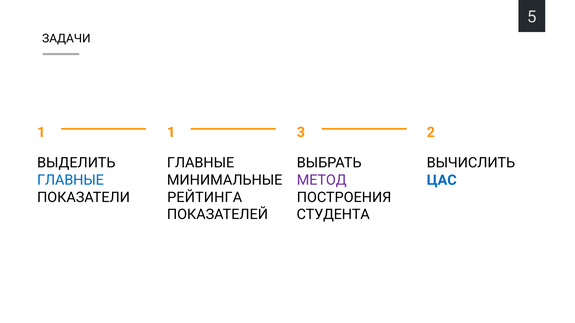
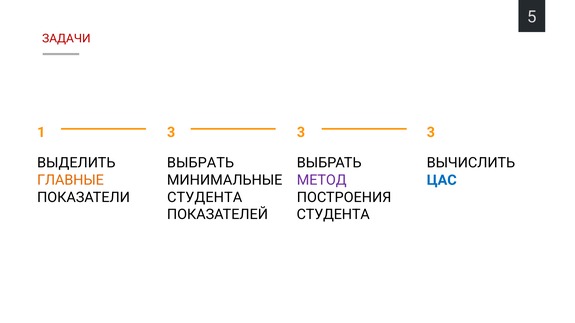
ЗАДАЧИ colour: black -> red
1 1: 1 -> 3
2 at (431, 132): 2 -> 3
ГЛАВНЫЕ at (201, 163): ГЛАВНЫЕ -> ВЫБРАТЬ
ГЛАВНЫЕ at (70, 180) colour: blue -> orange
РЕЙТИНГА at (205, 198): РЕЙТИНГА -> СТУДЕНТА
